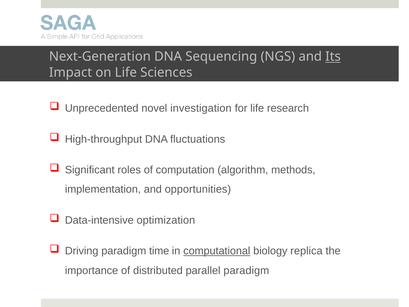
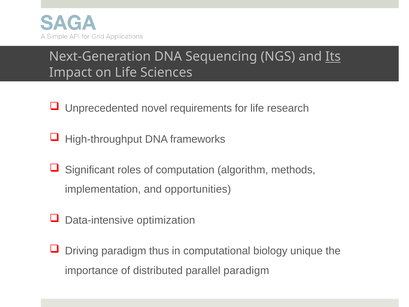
investigation: investigation -> requirements
fluctuations: fluctuations -> frameworks
time: time -> thus
computational underline: present -> none
replica: replica -> unique
